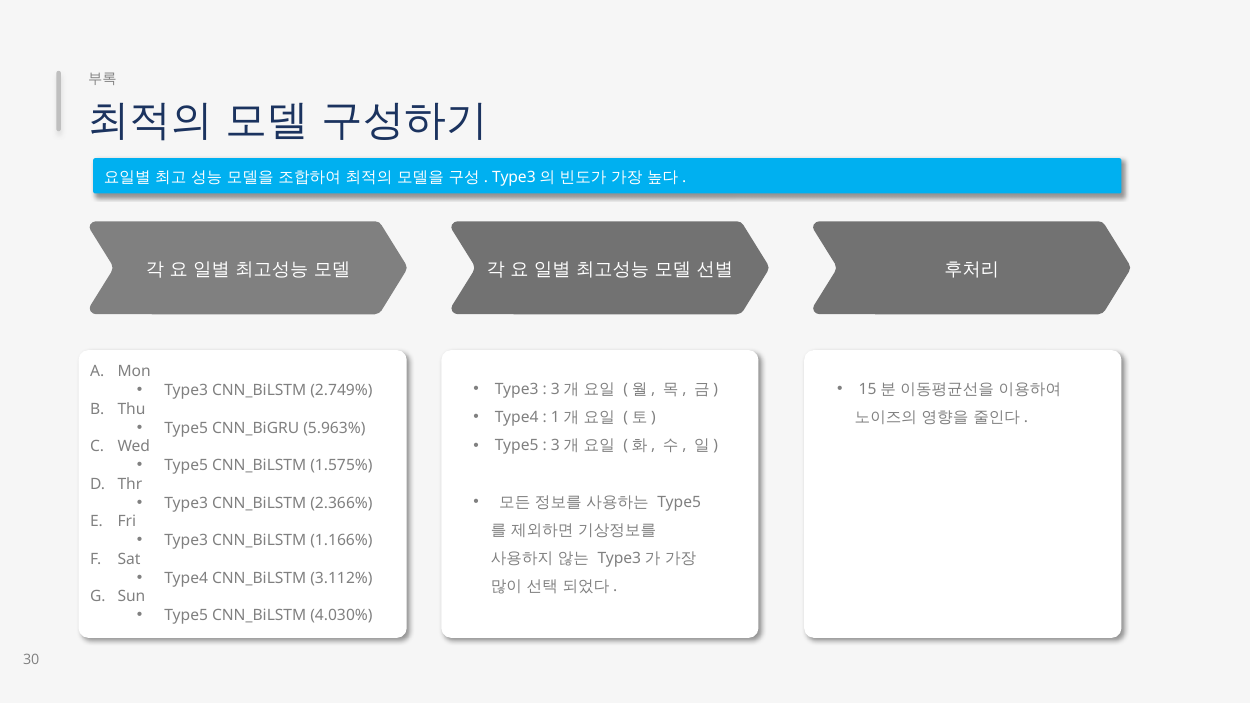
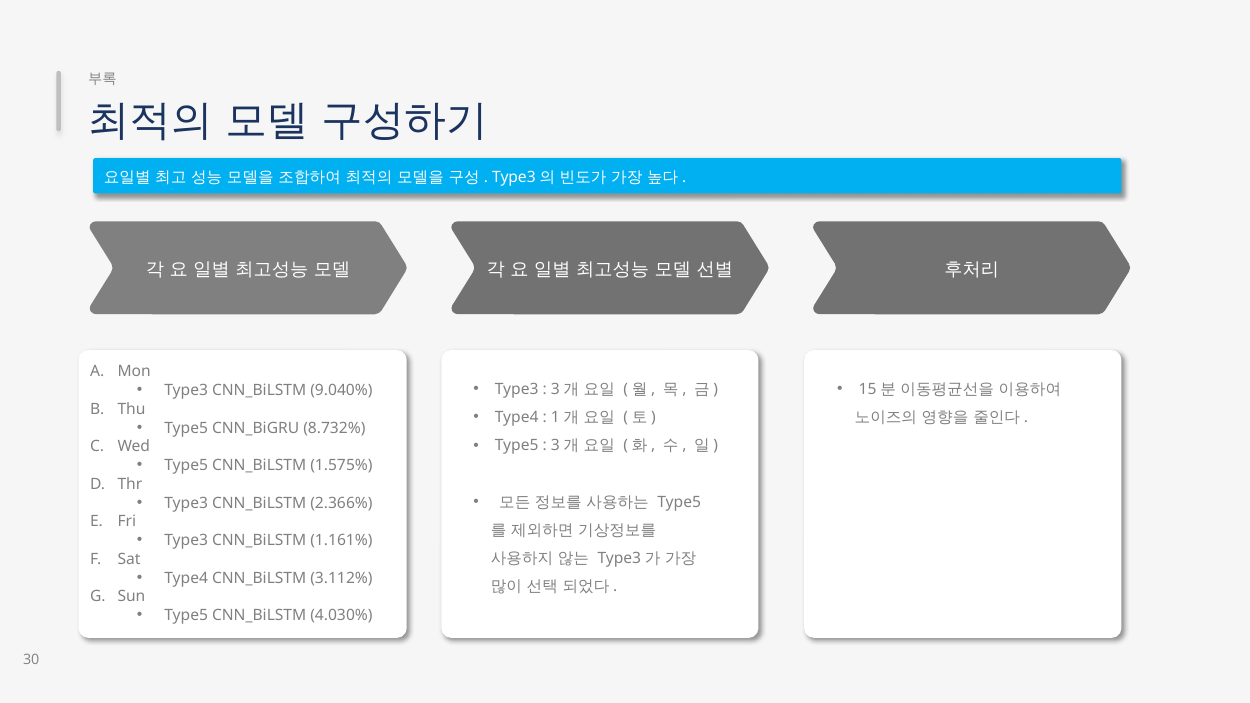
2.749%: 2.749% -> 9.040%
5.963%: 5.963% -> 8.732%
1.166%: 1.166% -> 1.161%
